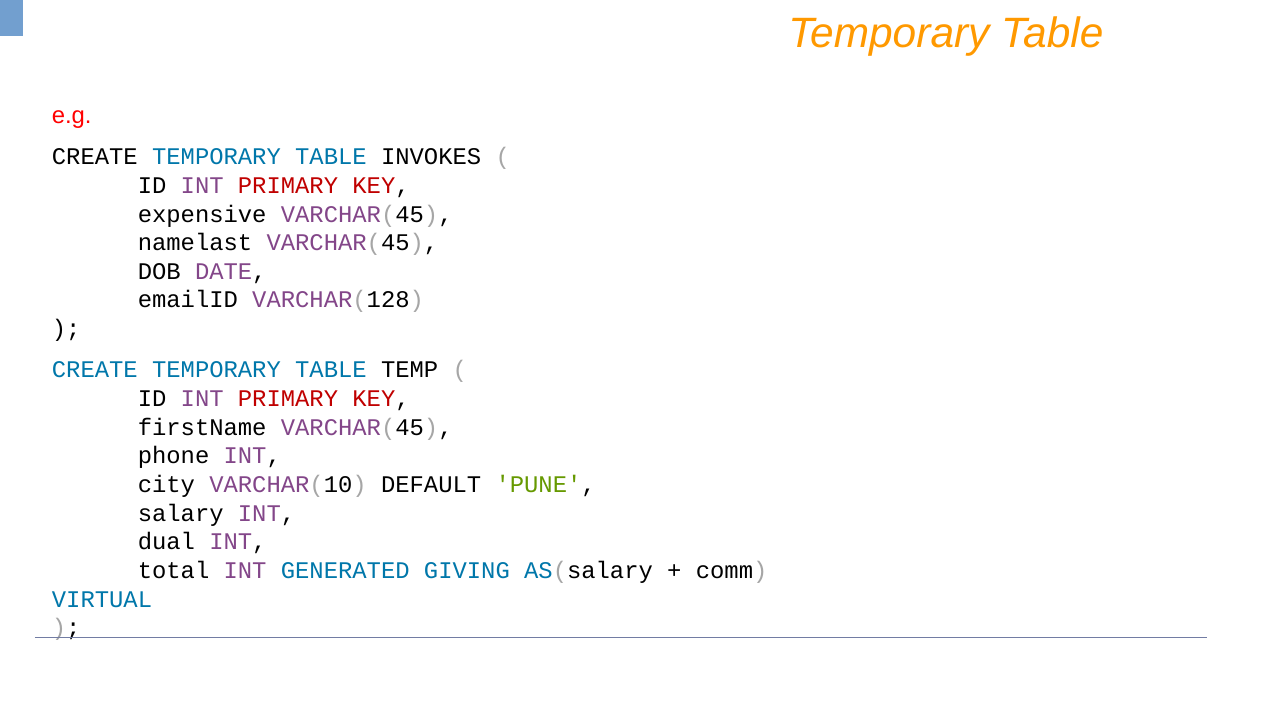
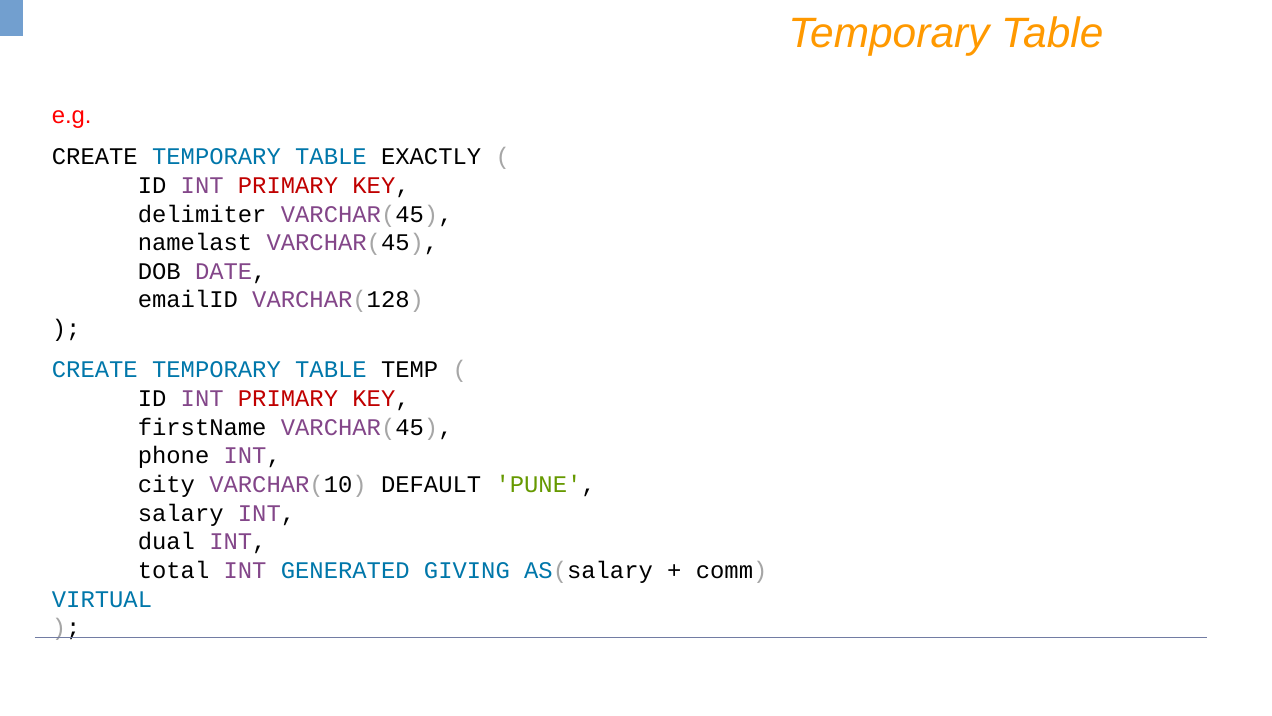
INVOKES: INVOKES -> EXACTLY
expensive: expensive -> delimiter
